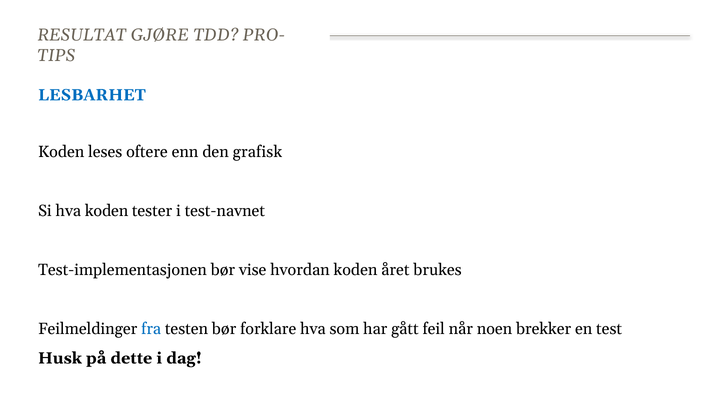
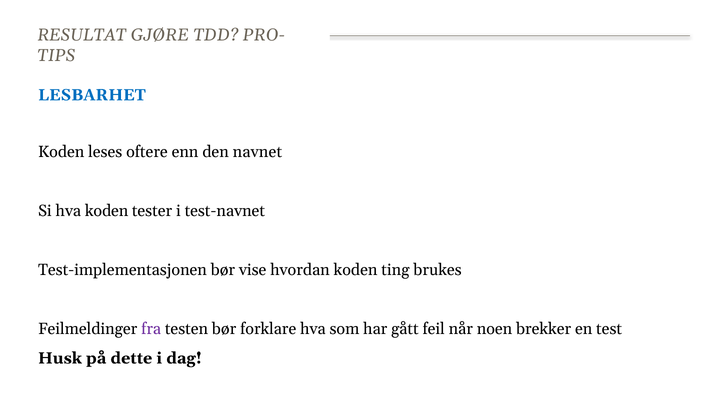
grafisk: grafisk -> navnet
året: året -> ting
fra colour: blue -> purple
